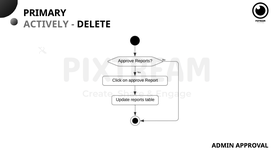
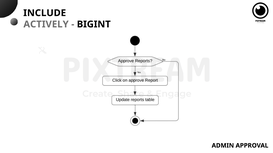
PRIMARY: PRIMARY -> INCLUDE
DELETE: DELETE -> BIGINT
